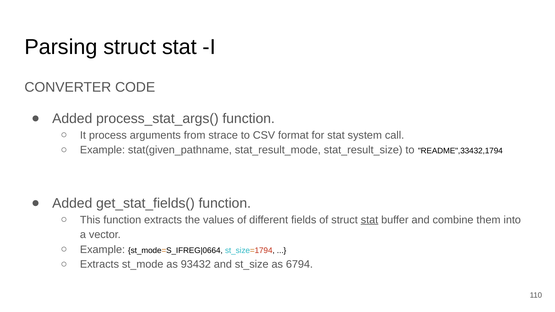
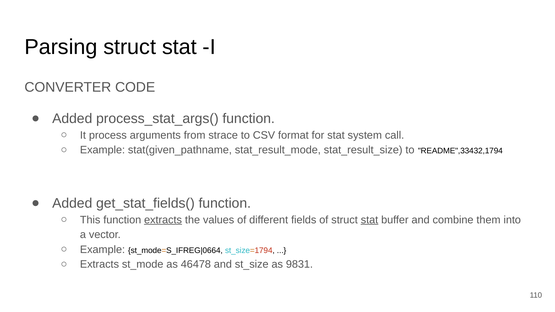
extracts at (163, 220) underline: none -> present
93432: 93432 -> 46478
6794: 6794 -> 9831
